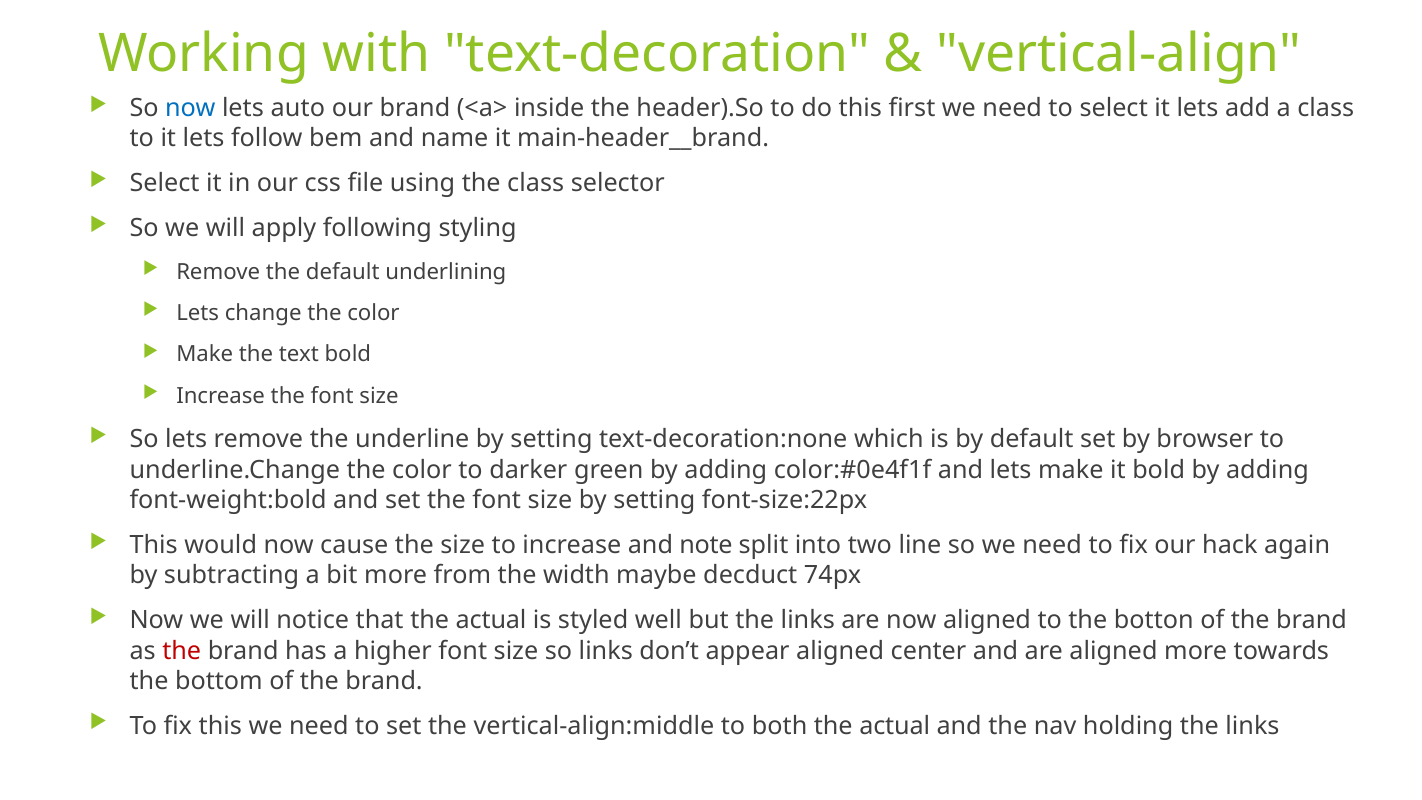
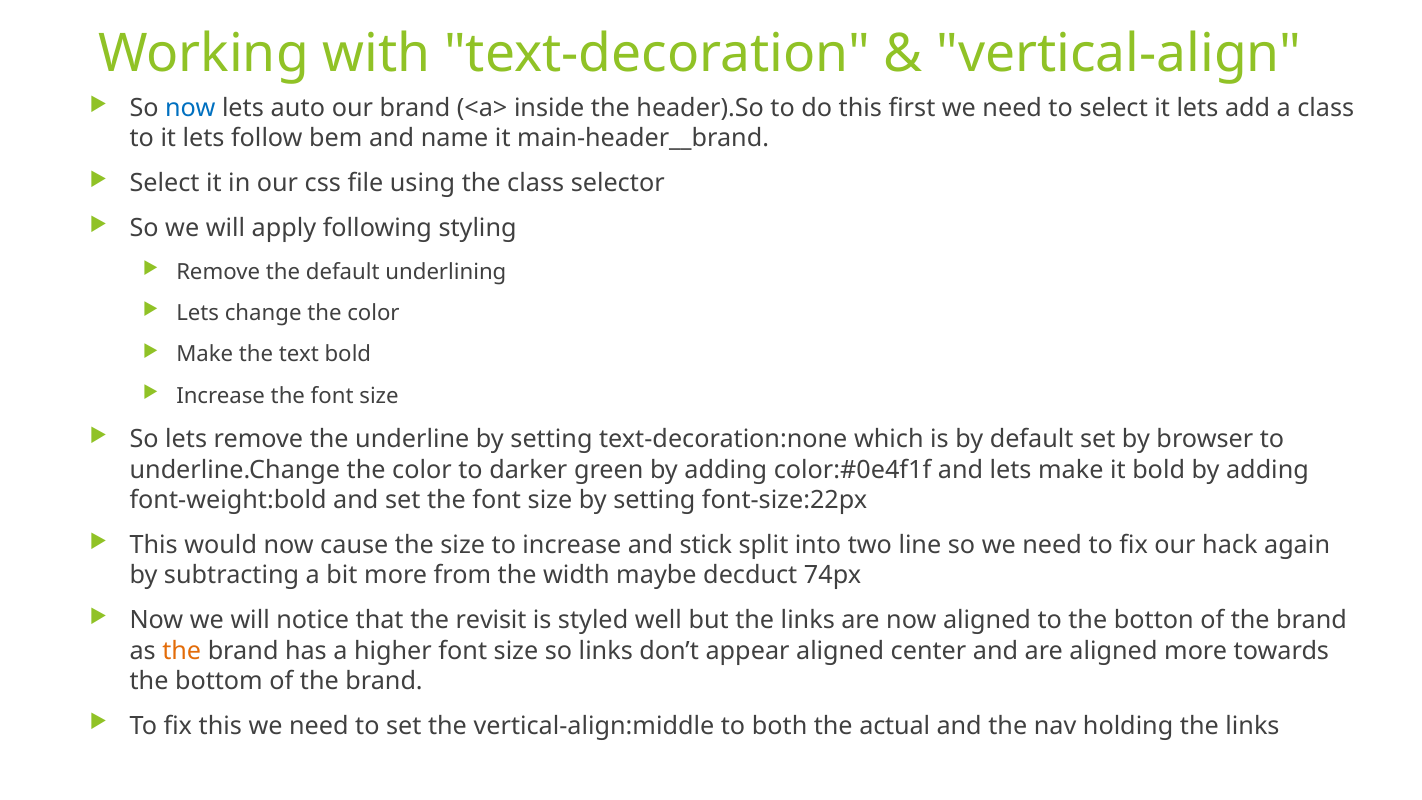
note: note -> stick
that the actual: actual -> revisit
the at (182, 651) colour: red -> orange
